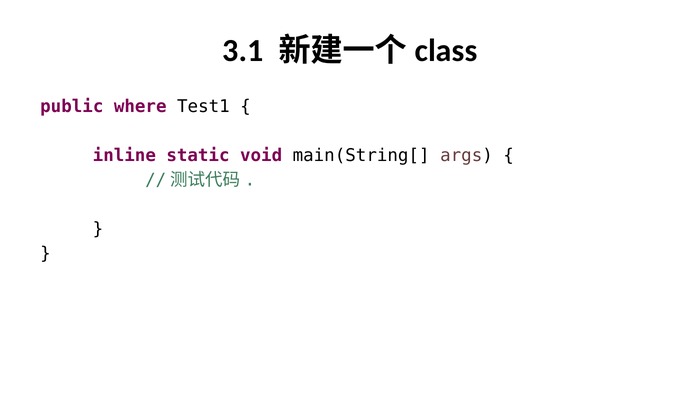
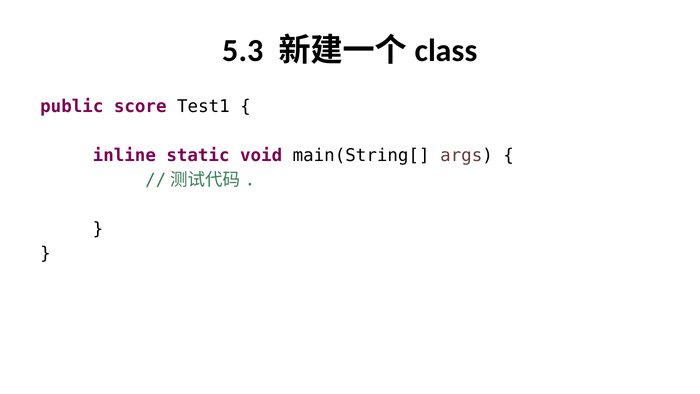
3.1: 3.1 -> 5.3
where: where -> score
